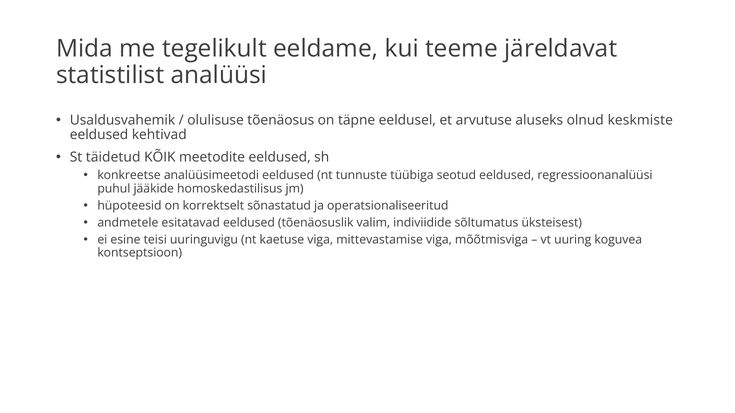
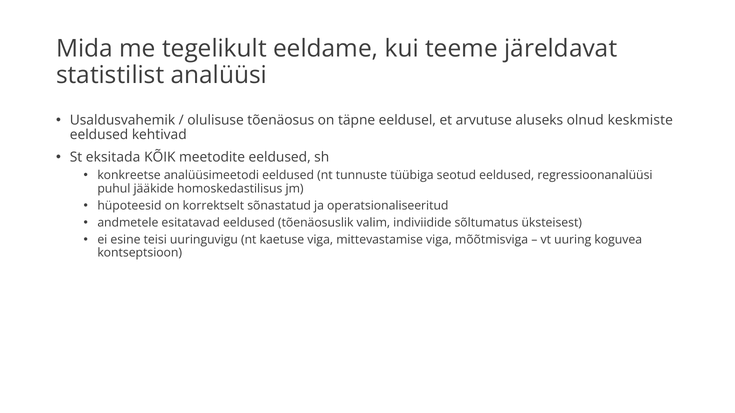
täidetud: täidetud -> eksitada
